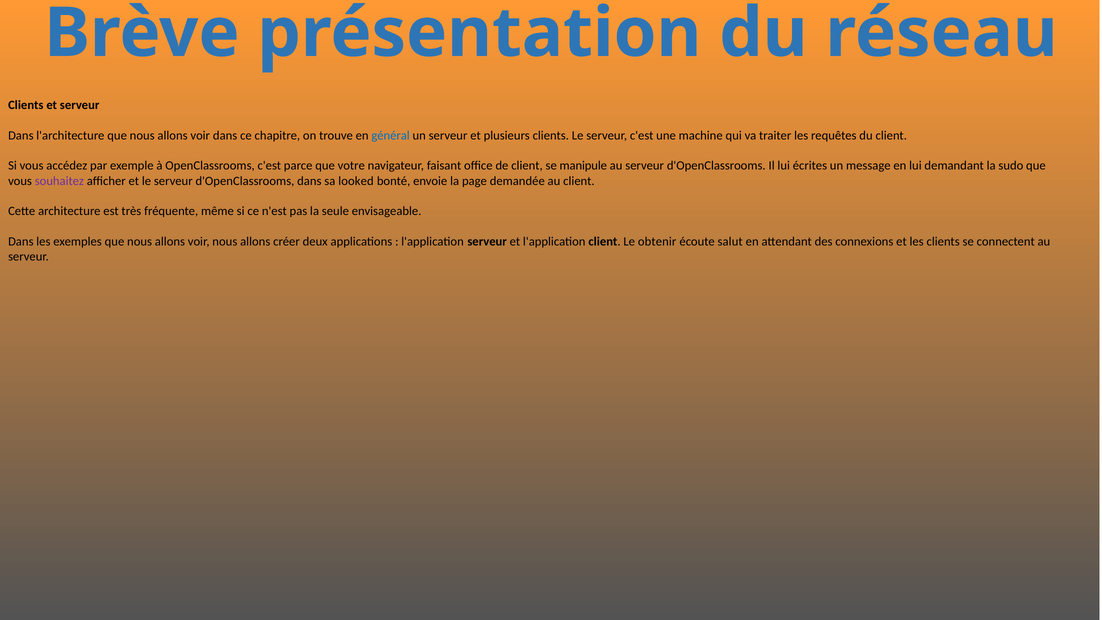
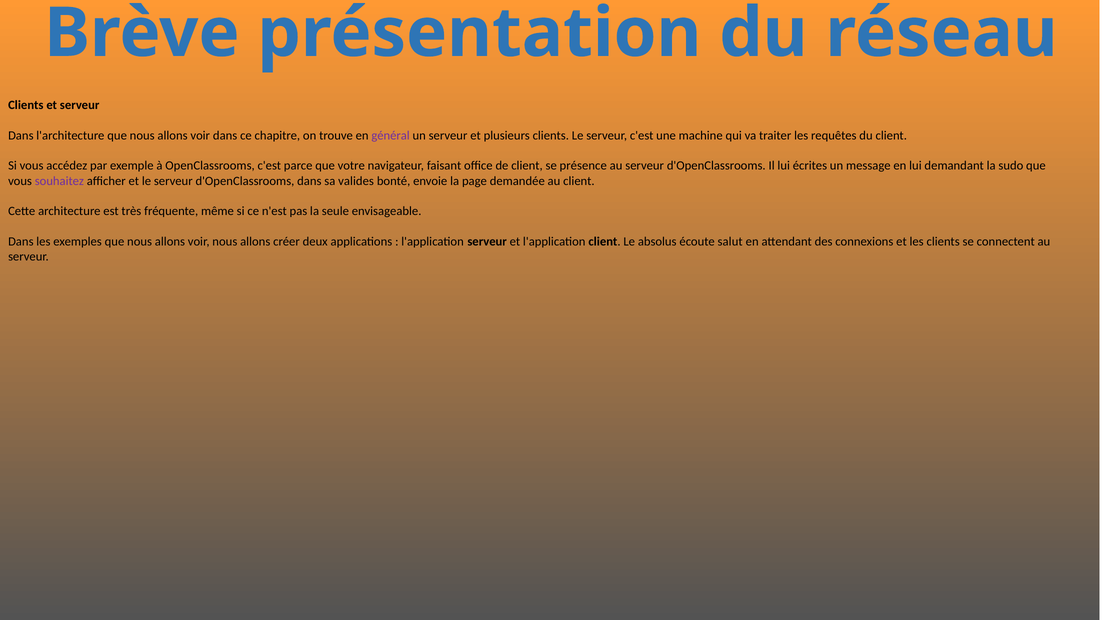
général colour: blue -> purple
manipule: manipule -> présence
looked: looked -> valides
obtenir: obtenir -> absolus
